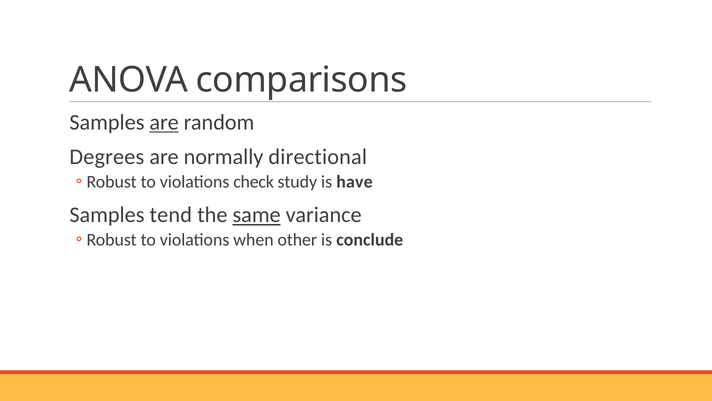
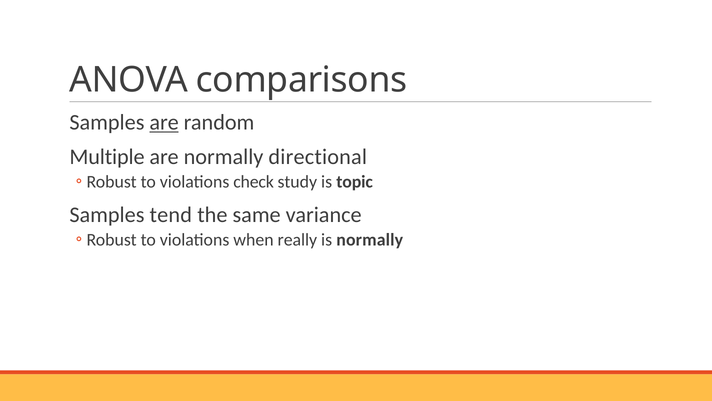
Degrees: Degrees -> Multiple
have: have -> topic
same underline: present -> none
other: other -> really
is conclude: conclude -> normally
